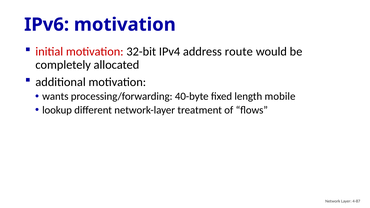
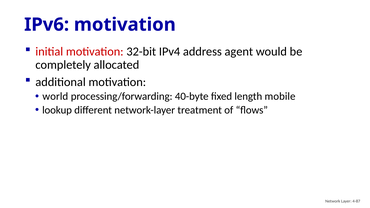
route: route -> agent
wants: wants -> world
